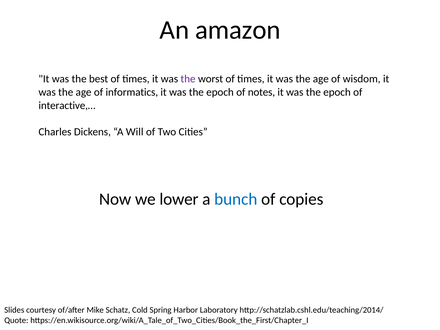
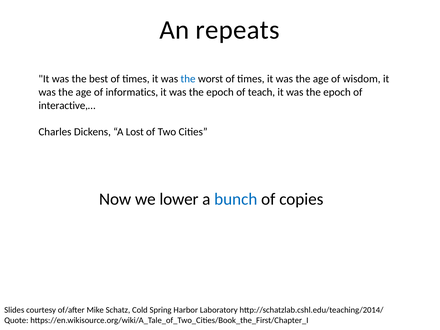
amazon: amazon -> repeats
the at (188, 79) colour: purple -> blue
notes: notes -> teach
Will: Will -> Lost
